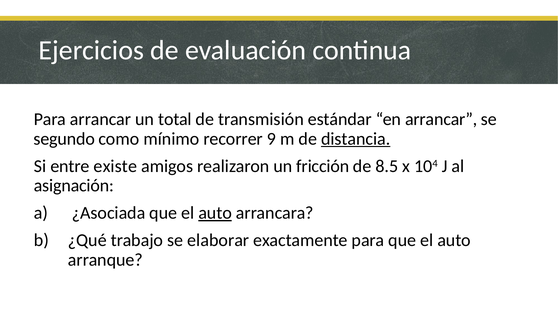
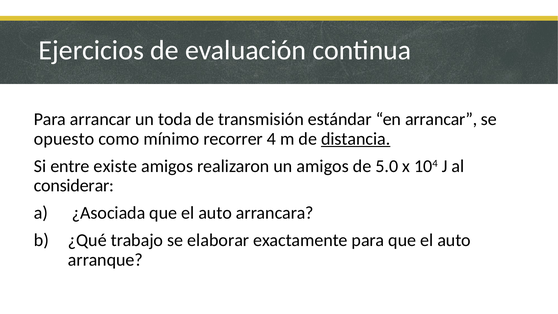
total: total -> toda
segundo: segundo -> opuesto
9: 9 -> 4
un fricción: fricción -> amigos
8.5: 8.5 -> 5.0
asignación: asignación -> considerar
auto at (215, 213) underline: present -> none
